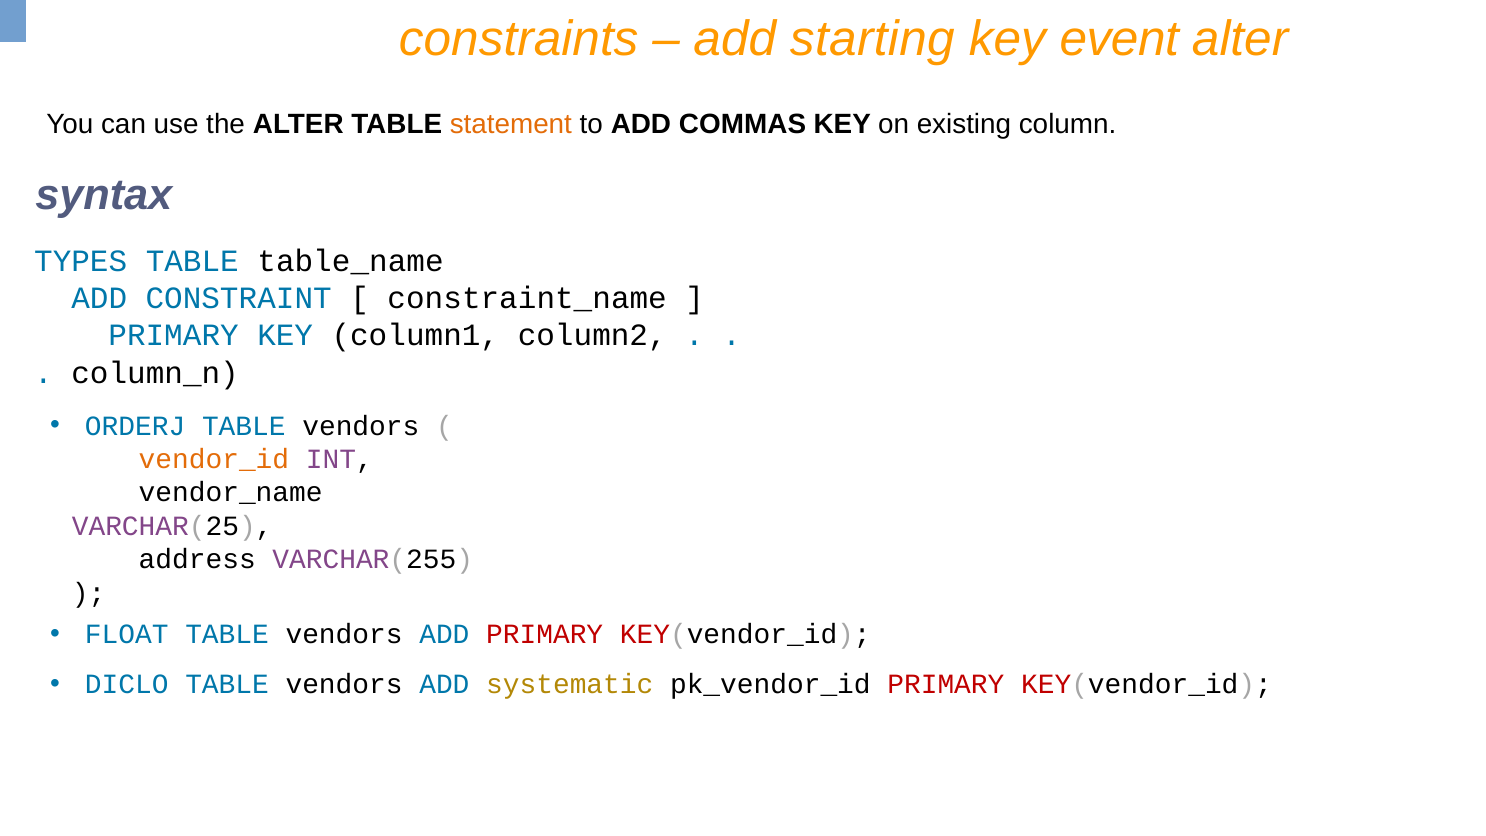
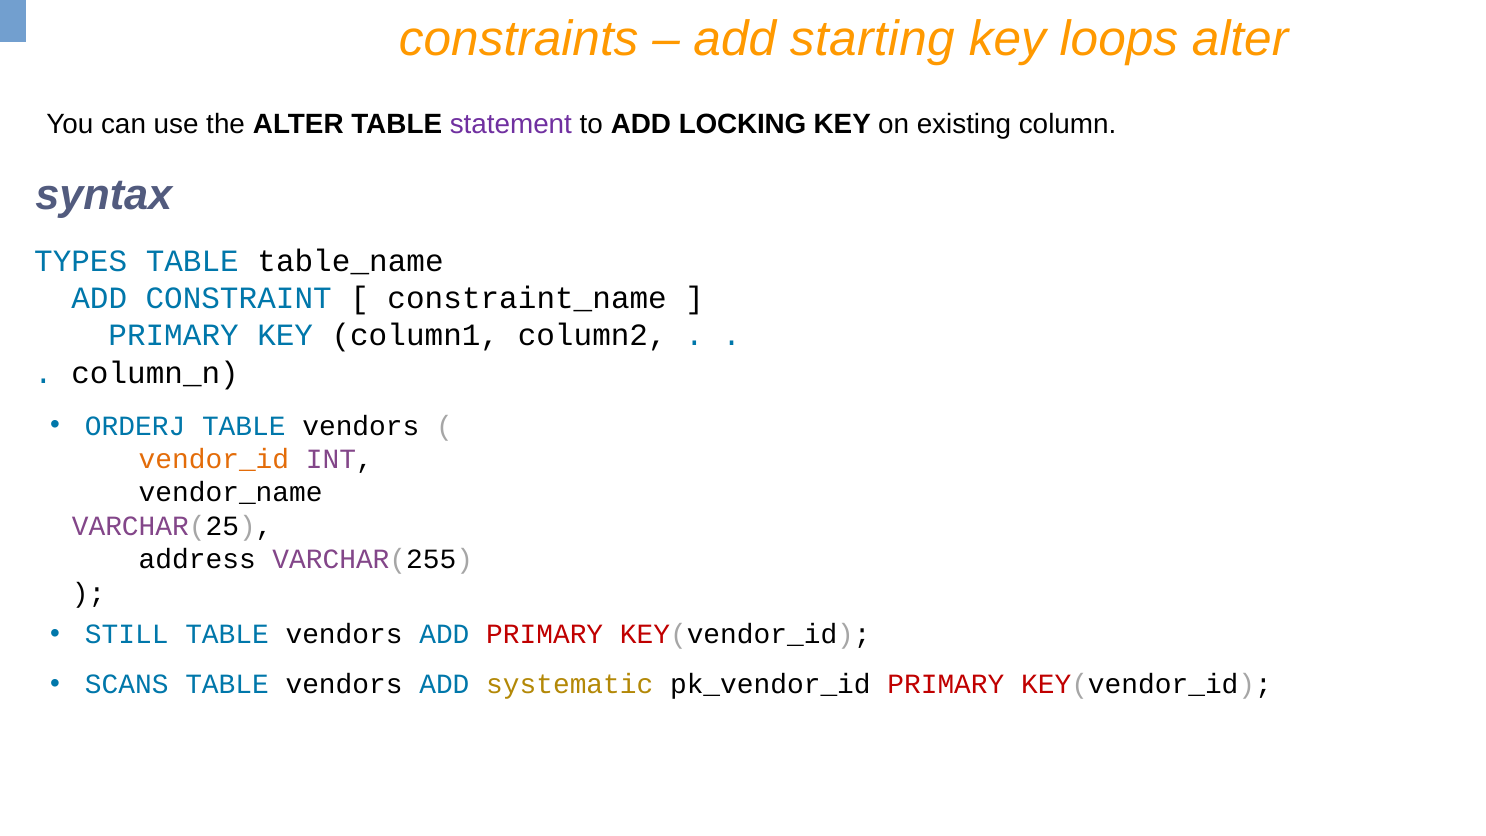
event: event -> loops
statement colour: orange -> purple
COMMAS: COMMAS -> LOCKING
FLOAT: FLOAT -> STILL
DICLO: DICLO -> SCANS
